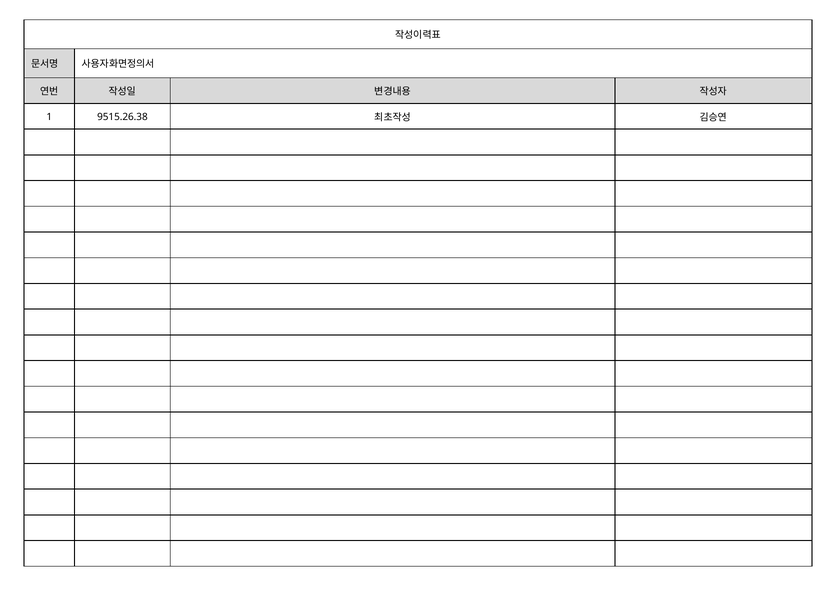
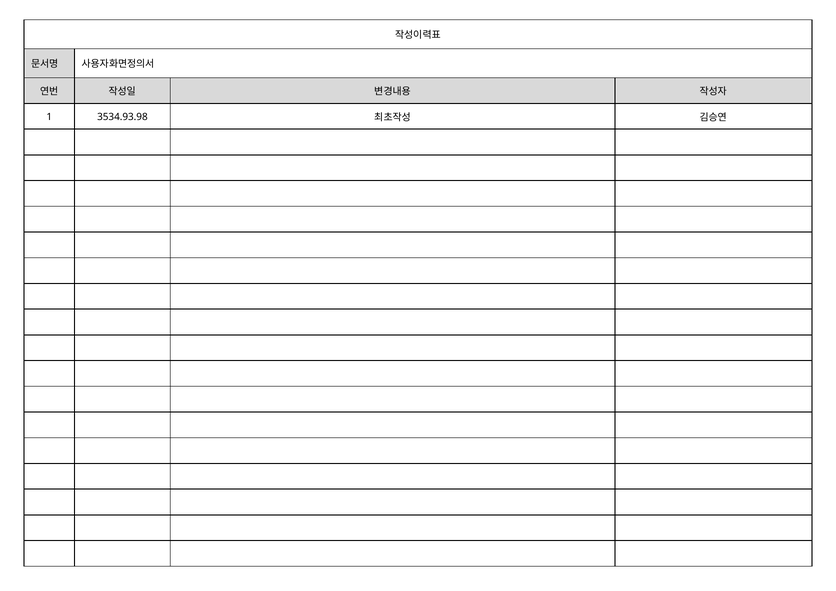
9515.26.38: 9515.26.38 -> 3534.93.98
